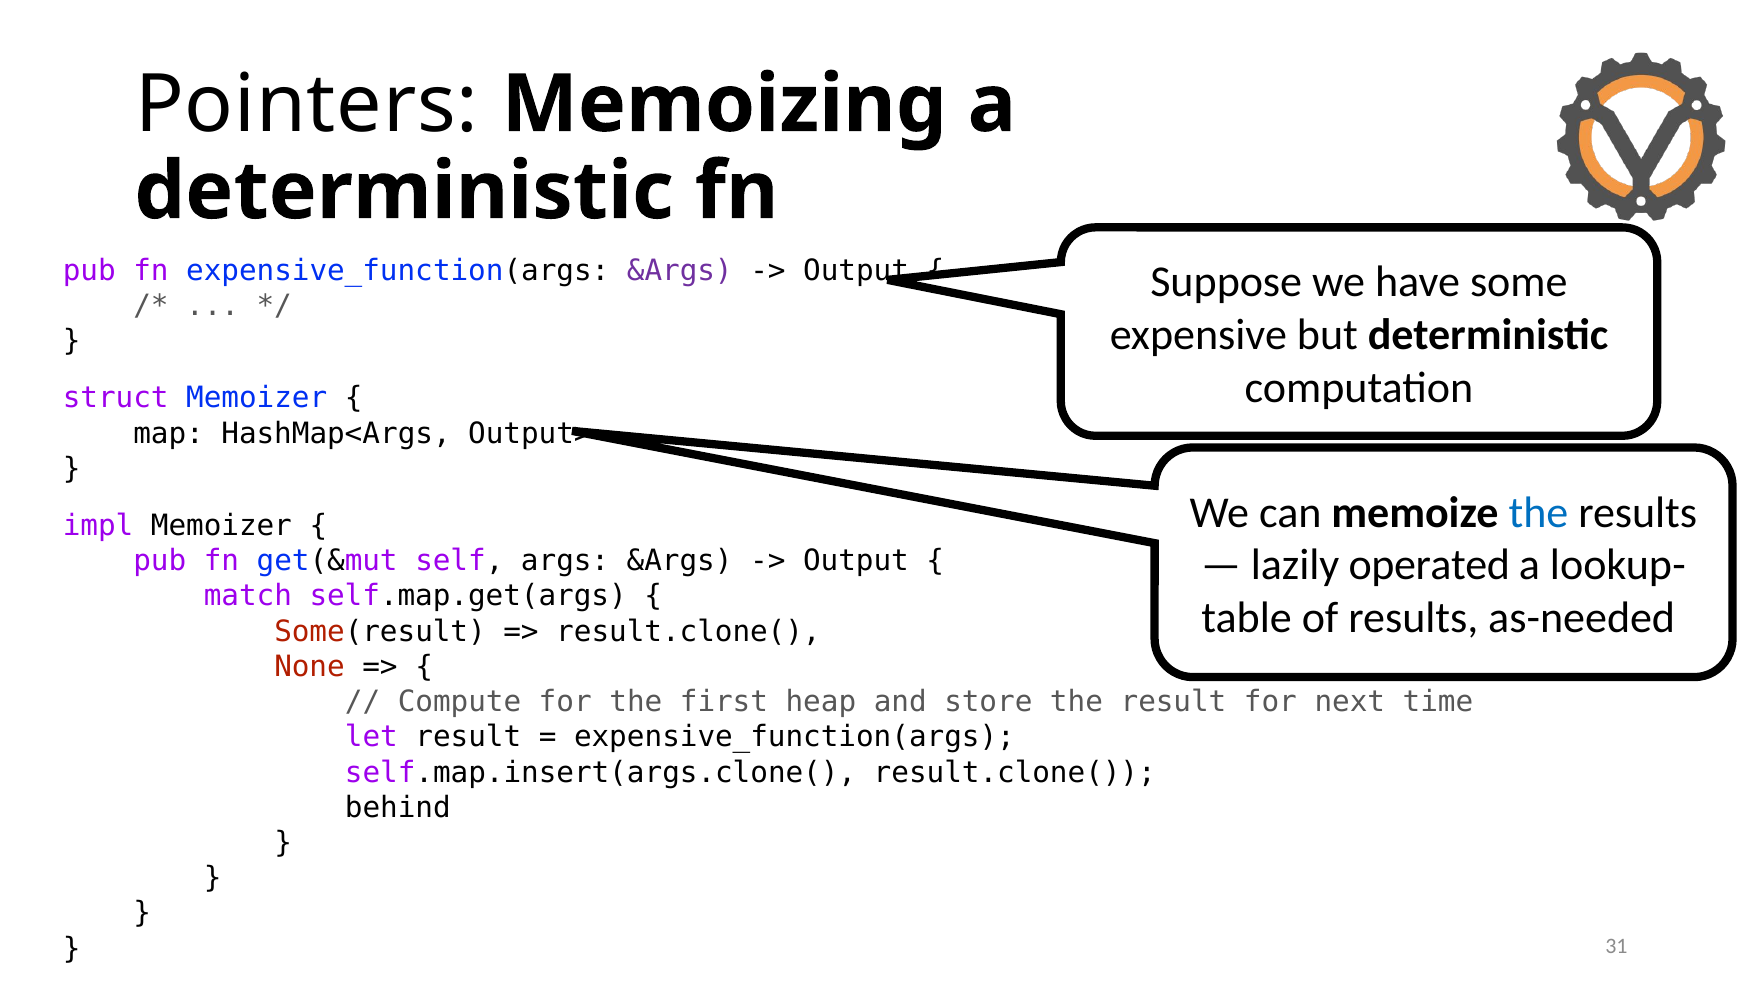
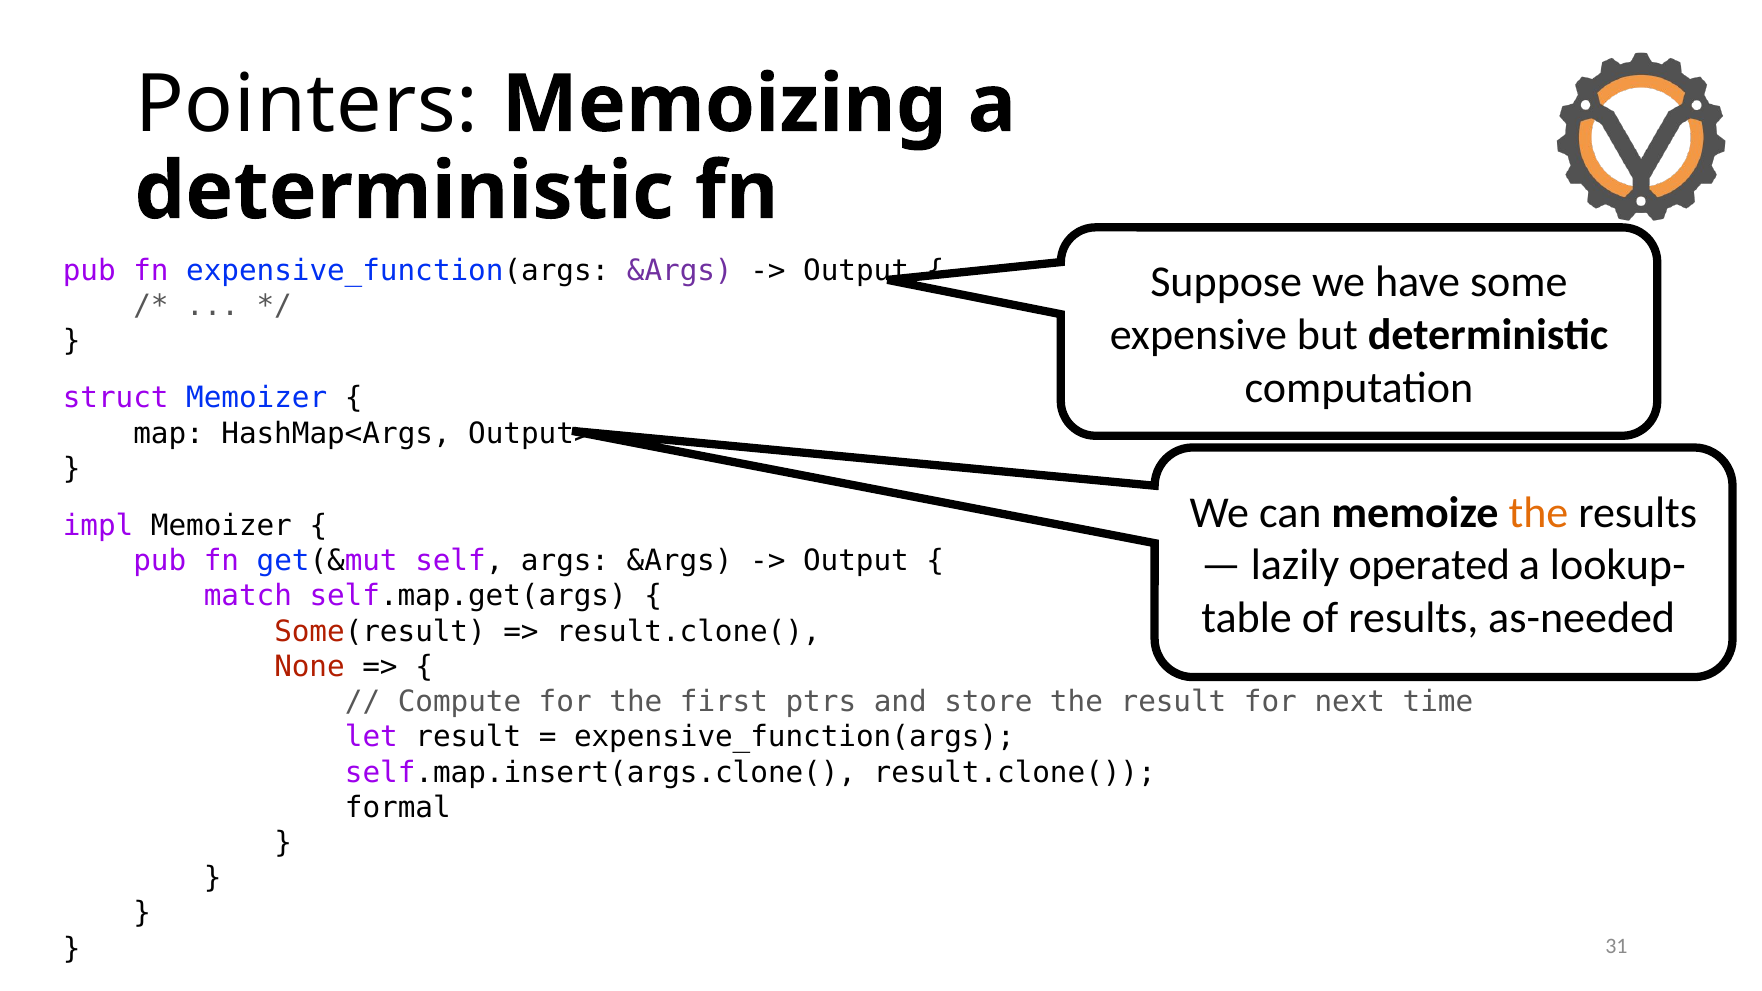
the at (1538, 513) colour: blue -> orange
heap: heap -> ptrs
behind: behind -> formal
